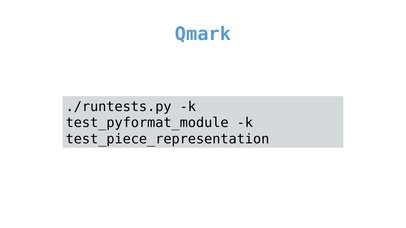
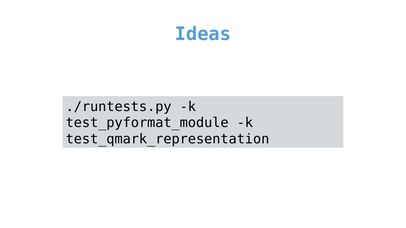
Qmark: Qmark -> Ideas
test_piece_representation: test_piece_representation -> test_qmark_representation
